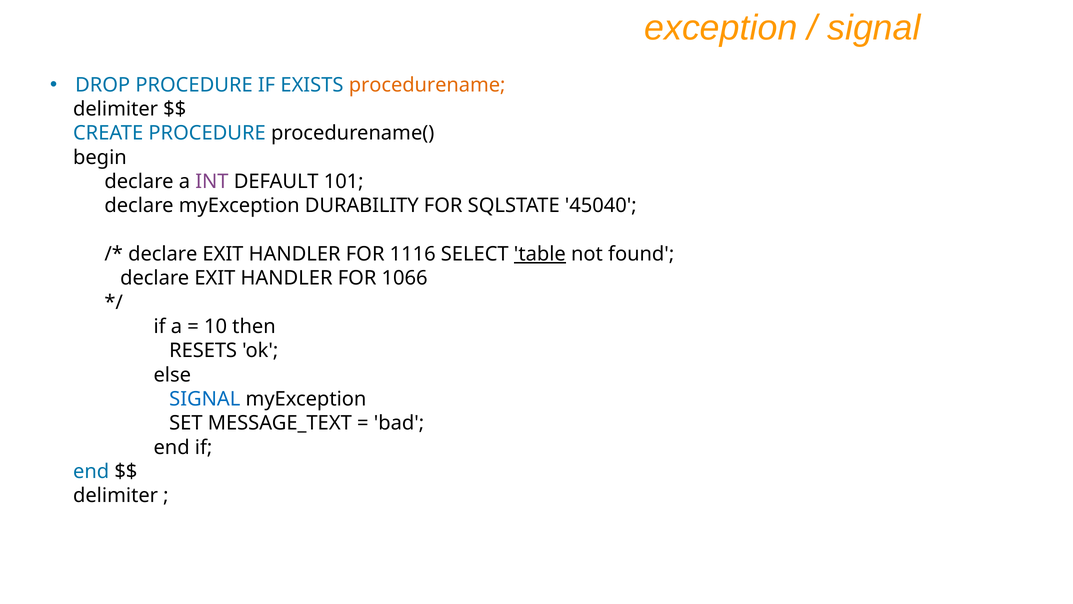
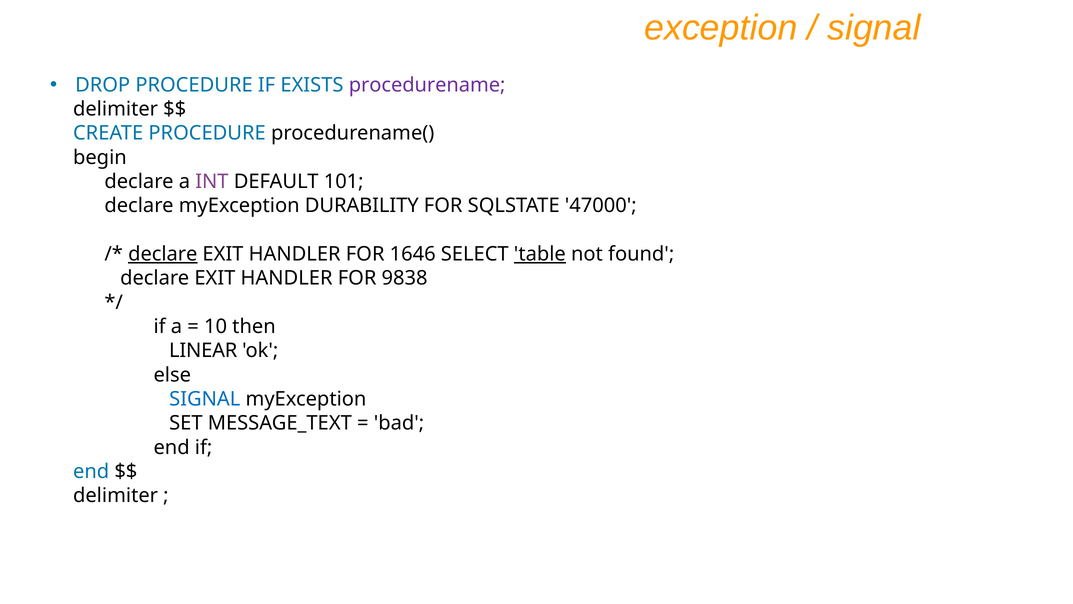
procedurename colour: orange -> purple
45040: 45040 -> 47000
declare at (163, 254) underline: none -> present
1116: 1116 -> 1646
1066: 1066 -> 9838
RESETS: RESETS -> LINEAR
